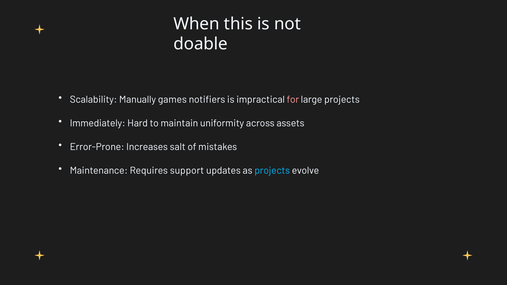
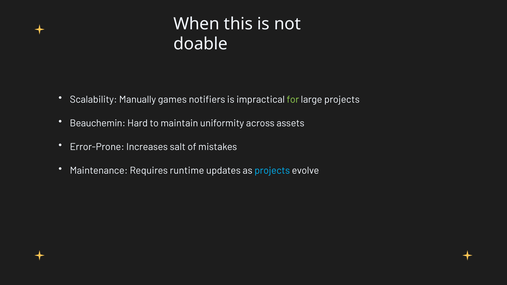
for colour: pink -> light green
Immediately: Immediately -> Beauchemin
support: support -> runtime
